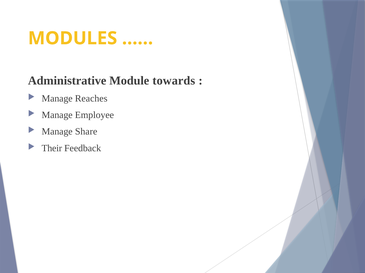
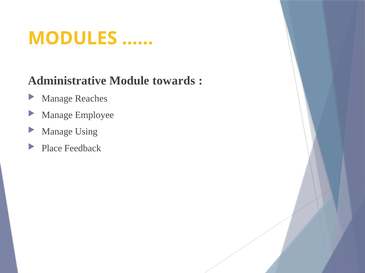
Share: Share -> Using
Their: Their -> Place
